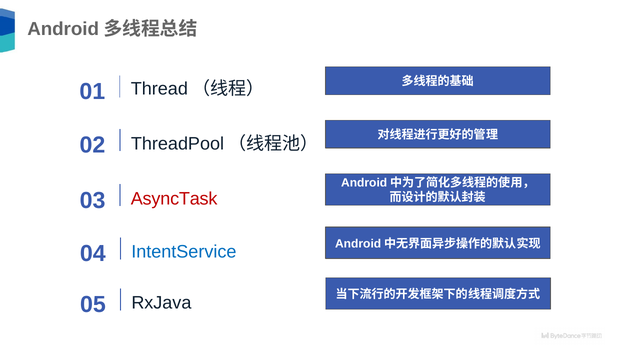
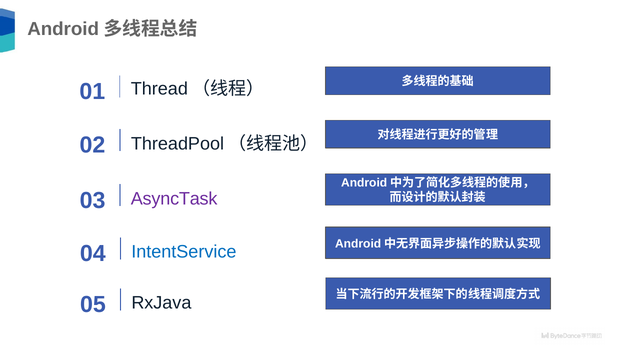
AsyncTask colour: red -> purple
